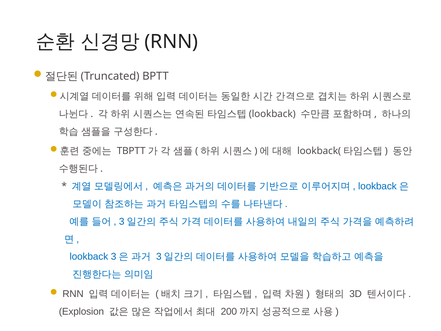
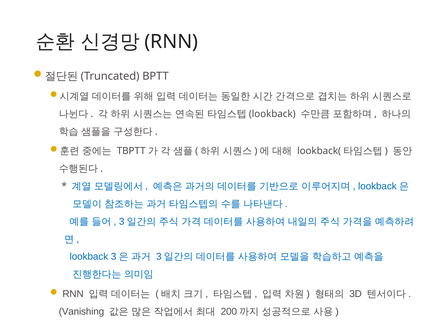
Explosion: Explosion -> Vanishing
